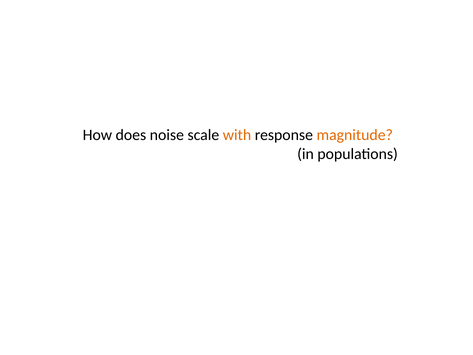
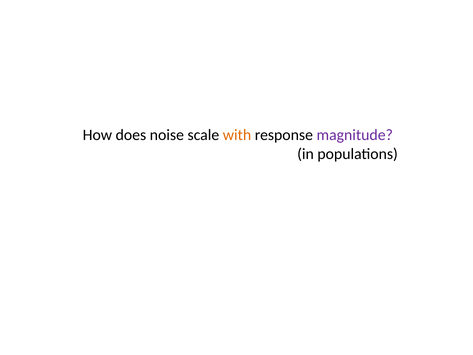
magnitude colour: orange -> purple
